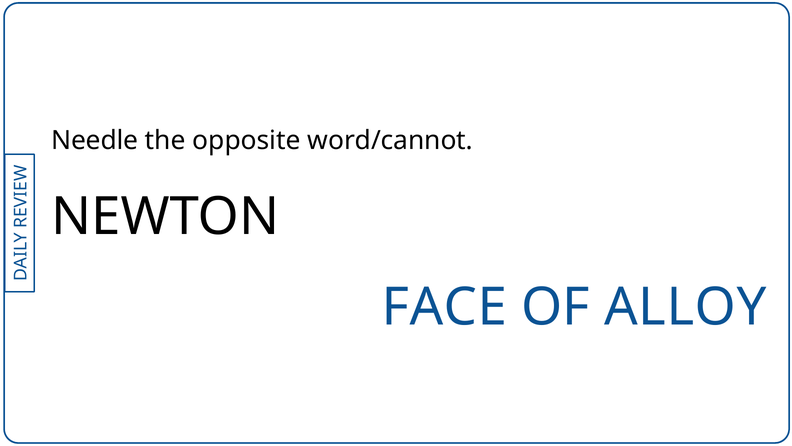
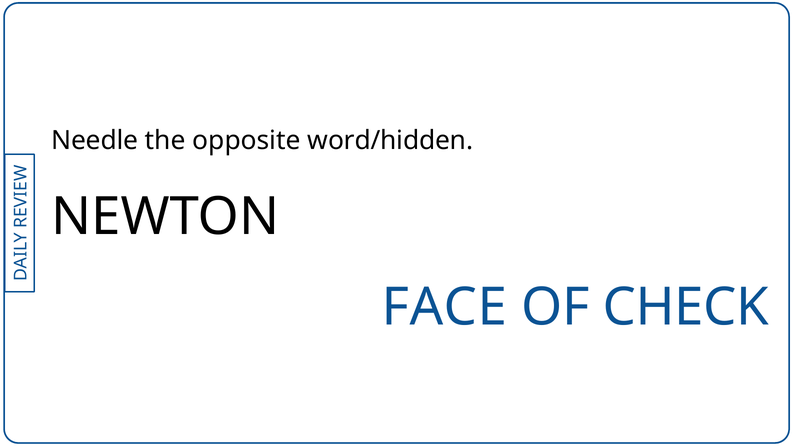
word/cannot: word/cannot -> word/hidden
ALLOY: ALLOY -> CHECK
